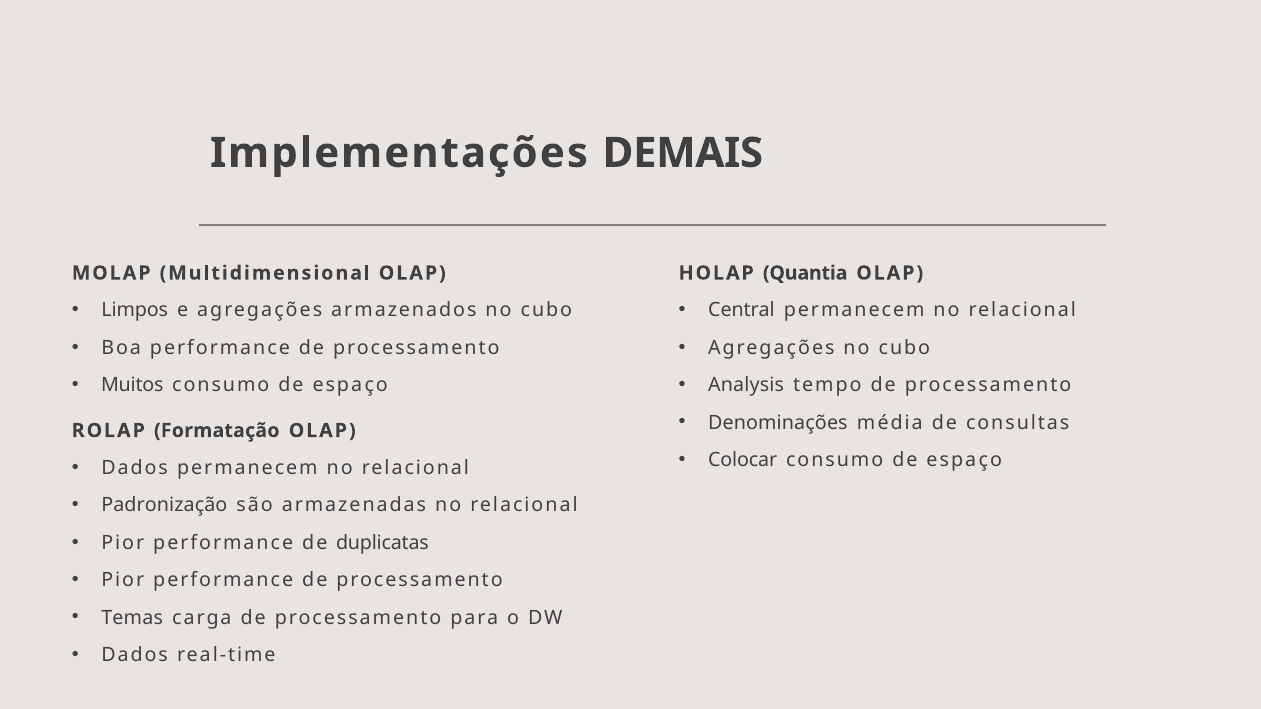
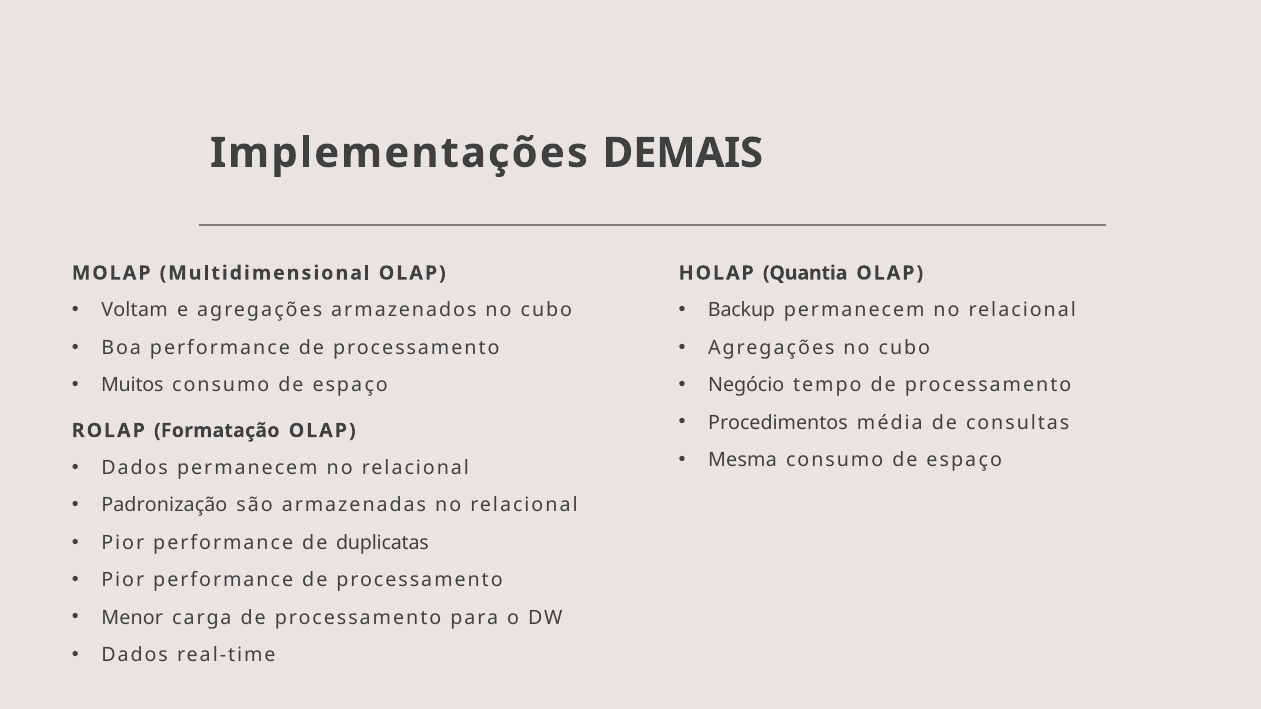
Limpos: Limpos -> Voltam
Central: Central -> Backup
Analysis: Analysis -> Negócio
Denominações: Denominações -> Procedimentos
Colocar: Colocar -> Mesma
Temas: Temas -> Menor
